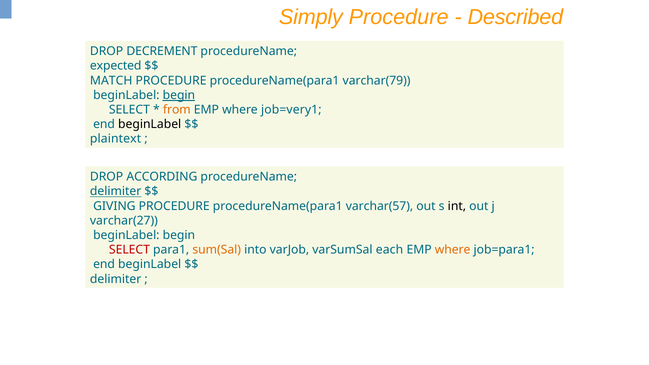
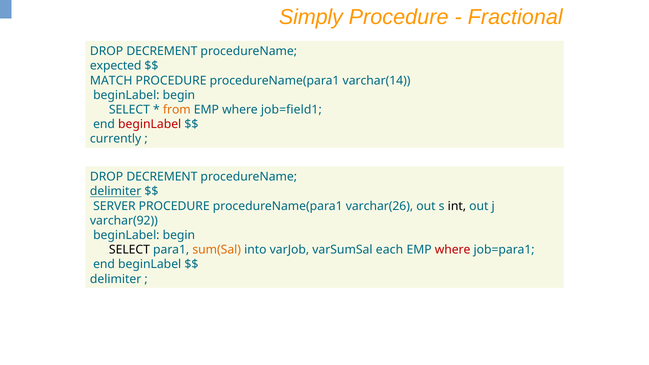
Described: Described -> Fractional
varchar(79: varchar(79 -> varchar(14
begin at (179, 95) underline: present -> none
job=very1: job=very1 -> job=field1
beginLabel at (150, 124) colour: black -> red
plaintext: plaintext -> currently
ACCORDING at (162, 177): ACCORDING -> DECREMENT
GIVING: GIVING -> SERVER
varchar(57: varchar(57 -> varchar(26
varchar(27: varchar(27 -> varchar(92
SELECT at (129, 250) colour: red -> black
where at (453, 250) colour: orange -> red
